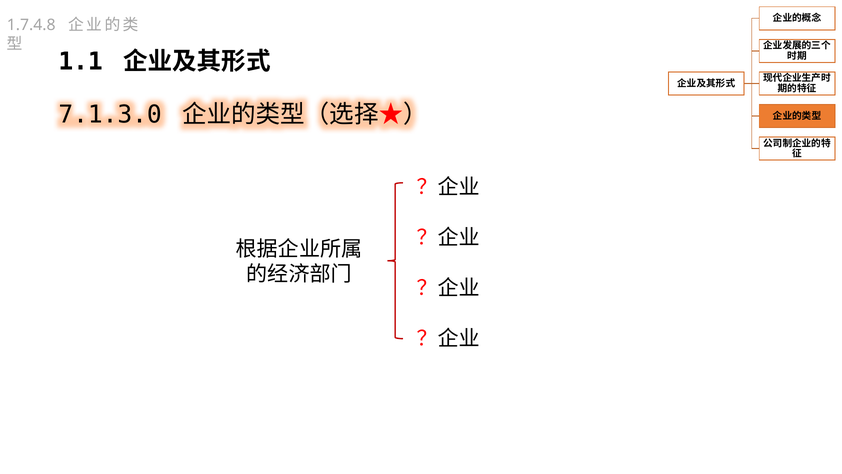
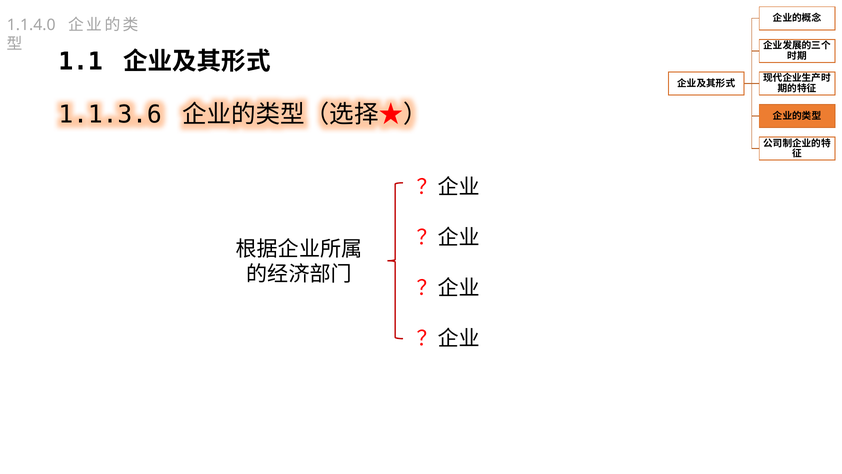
1.7.4.8: 1.7.4.8 -> 1.1.4.0
7.1.3.0: 7.1.3.0 -> 1.1.3.6
